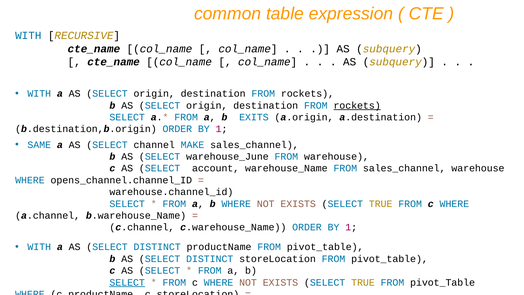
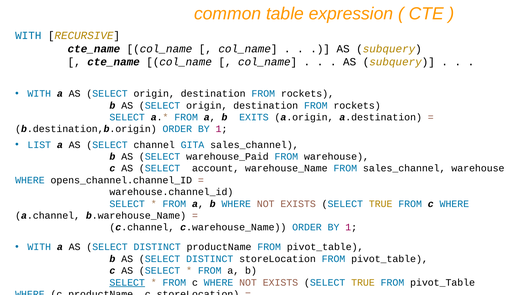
rockets at (357, 105) underline: present -> none
SAME: SAME -> LIST
MAKE: MAKE -> GITA
warehouse_June: warehouse_June -> warehouse_Paid
